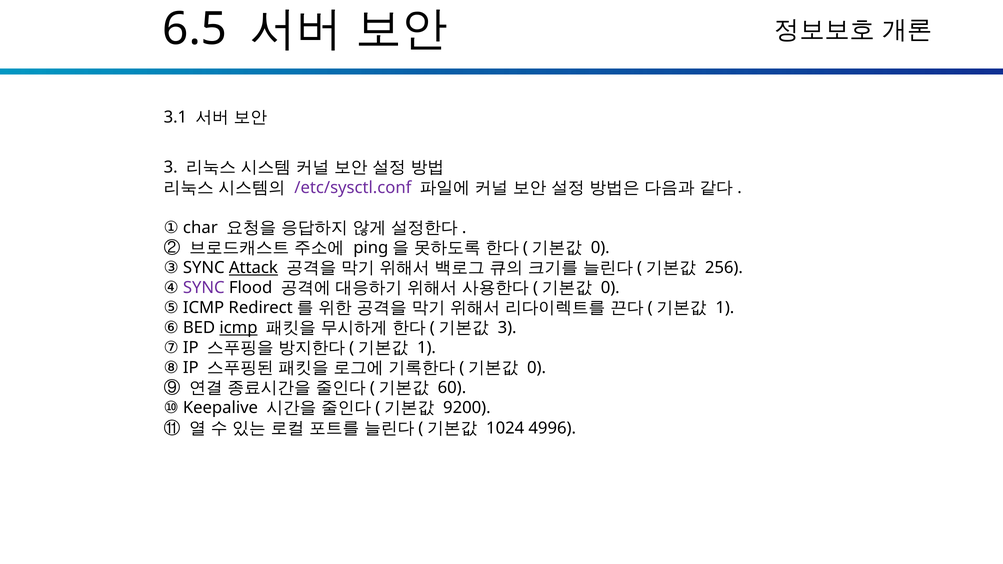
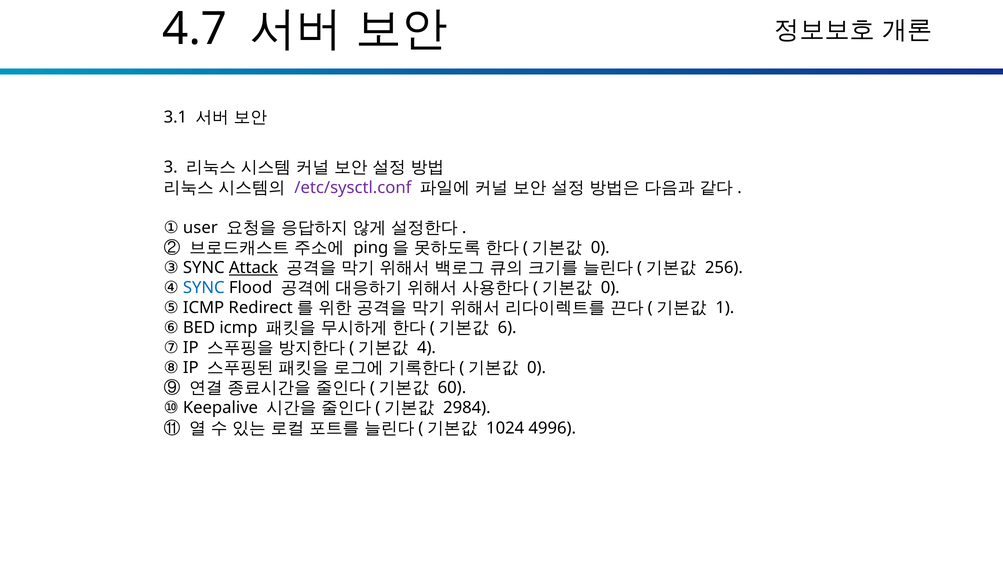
6.5: 6.5 -> 4.7
char: char -> user
SYNC at (204, 288) colour: purple -> blue
icmp at (239, 328) underline: present -> none
3 at (507, 328): 3 -> 6
1 at (426, 348): 1 -> 4
9200: 9200 -> 2984
